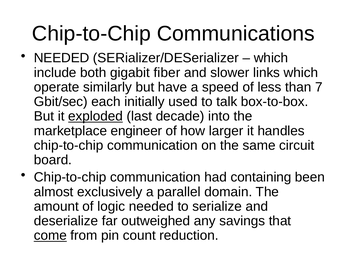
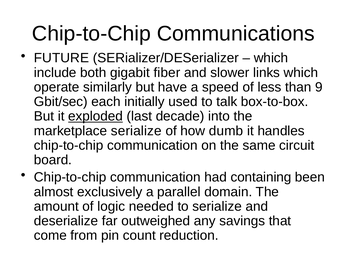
NEEDED at (62, 58): NEEDED -> FUTURE
7: 7 -> 9
marketplace engineer: engineer -> serialize
larger: larger -> dumb
come underline: present -> none
